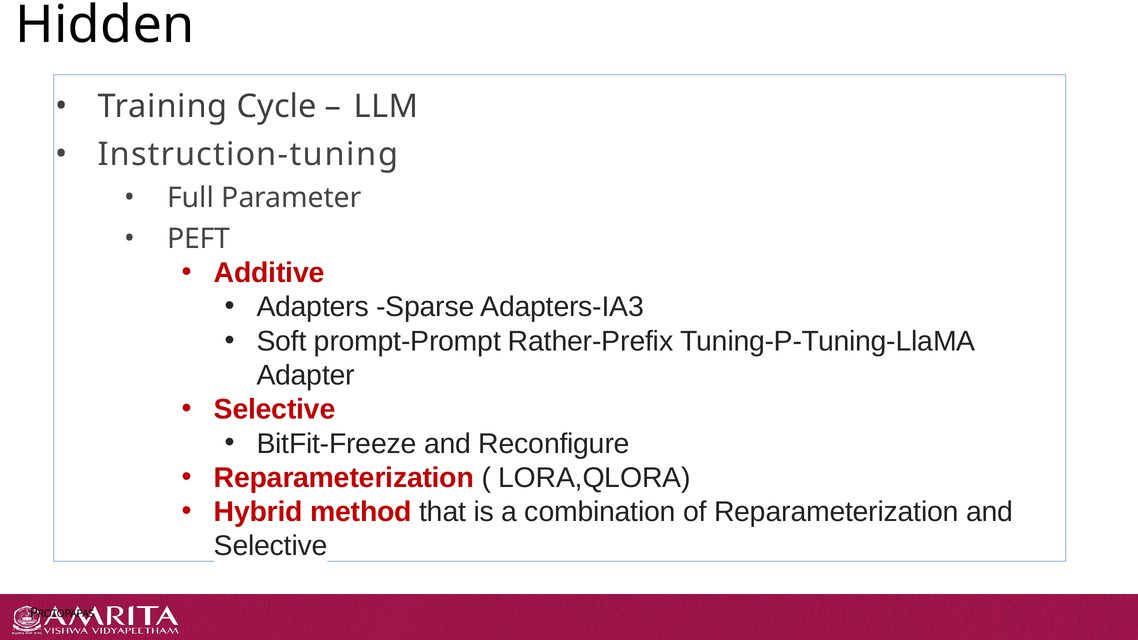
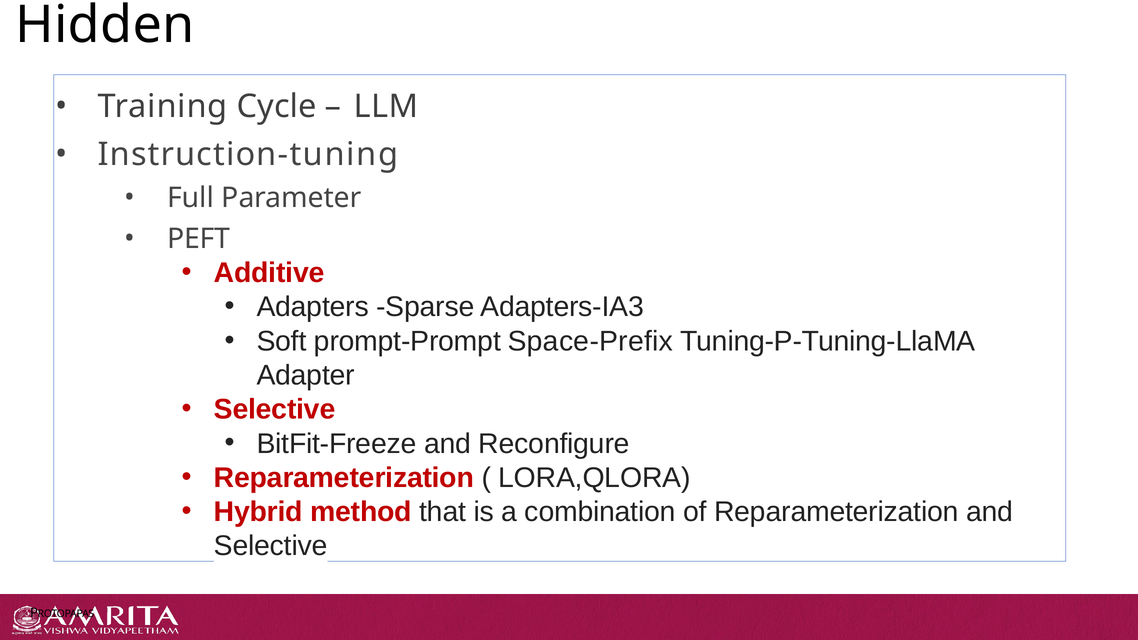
Rather-Prefix: Rather-Prefix -> Space-Prefix
